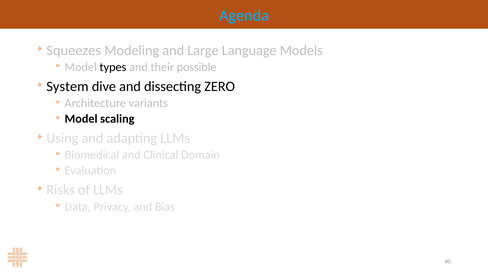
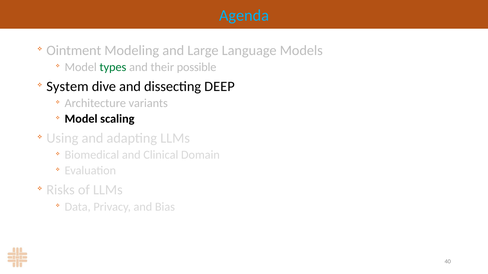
Squeezes: Squeezes -> Ointment
types colour: black -> green
ZERO: ZERO -> DEEP
